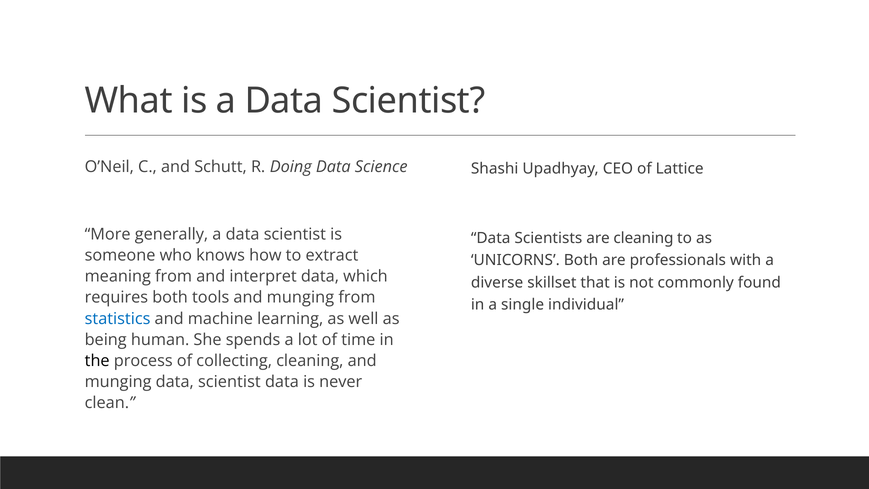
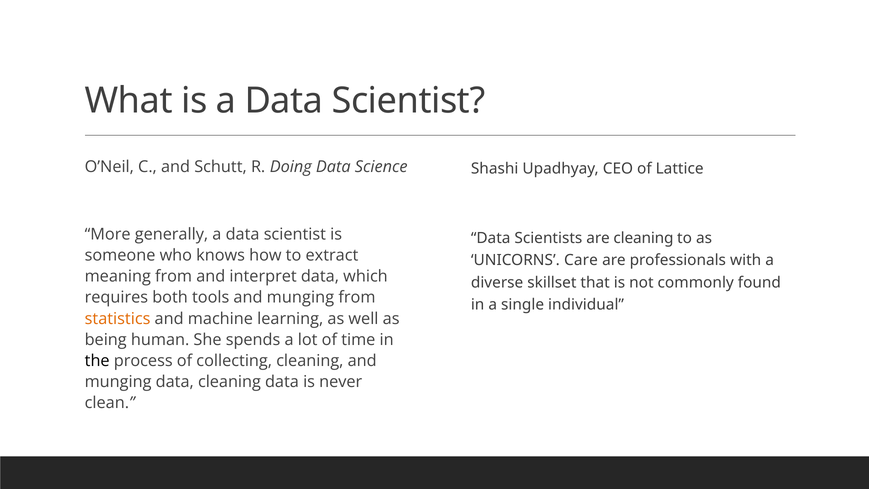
UNICORNS Both: Both -> Care
statistics colour: blue -> orange
munging data scientist: scientist -> cleaning
